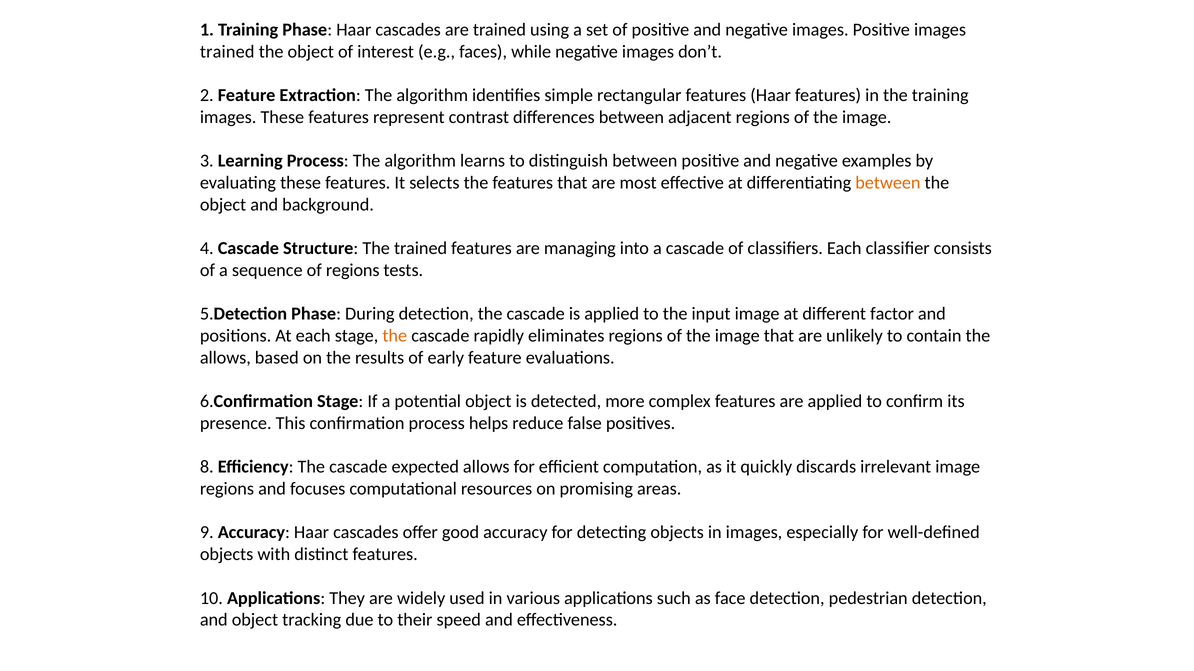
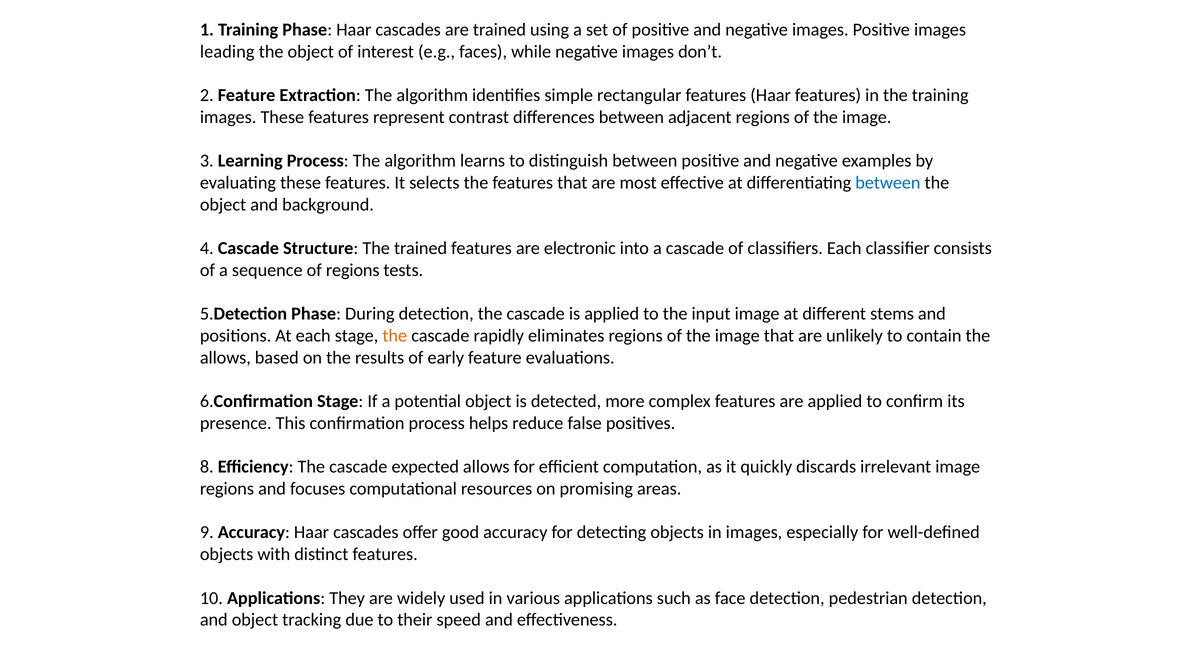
trained at (227, 52): trained -> leading
between at (888, 183) colour: orange -> blue
managing: managing -> electronic
factor: factor -> stems
